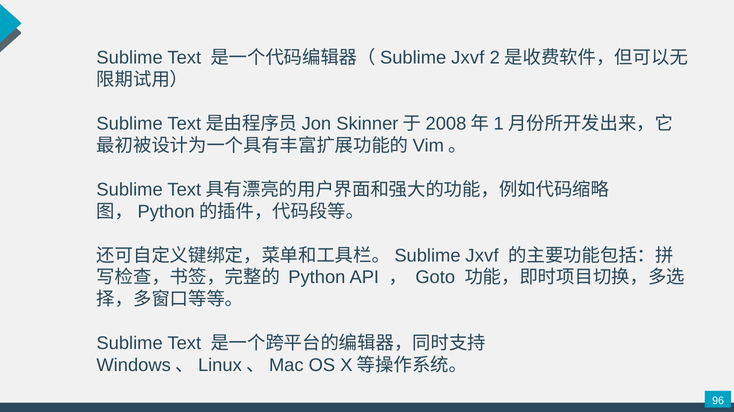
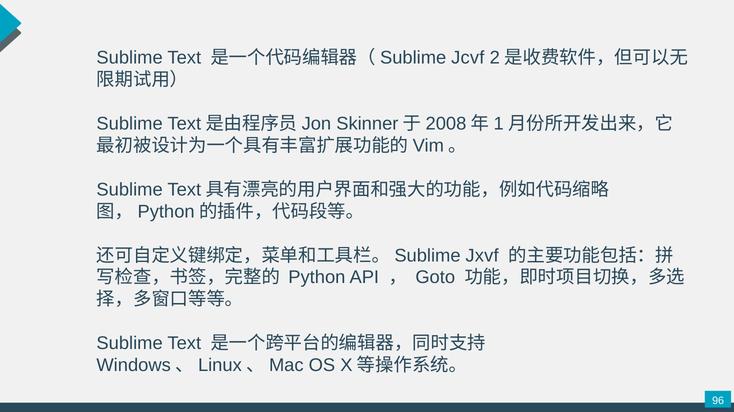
Jxvf at (468, 58): Jxvf -> Jcvf
